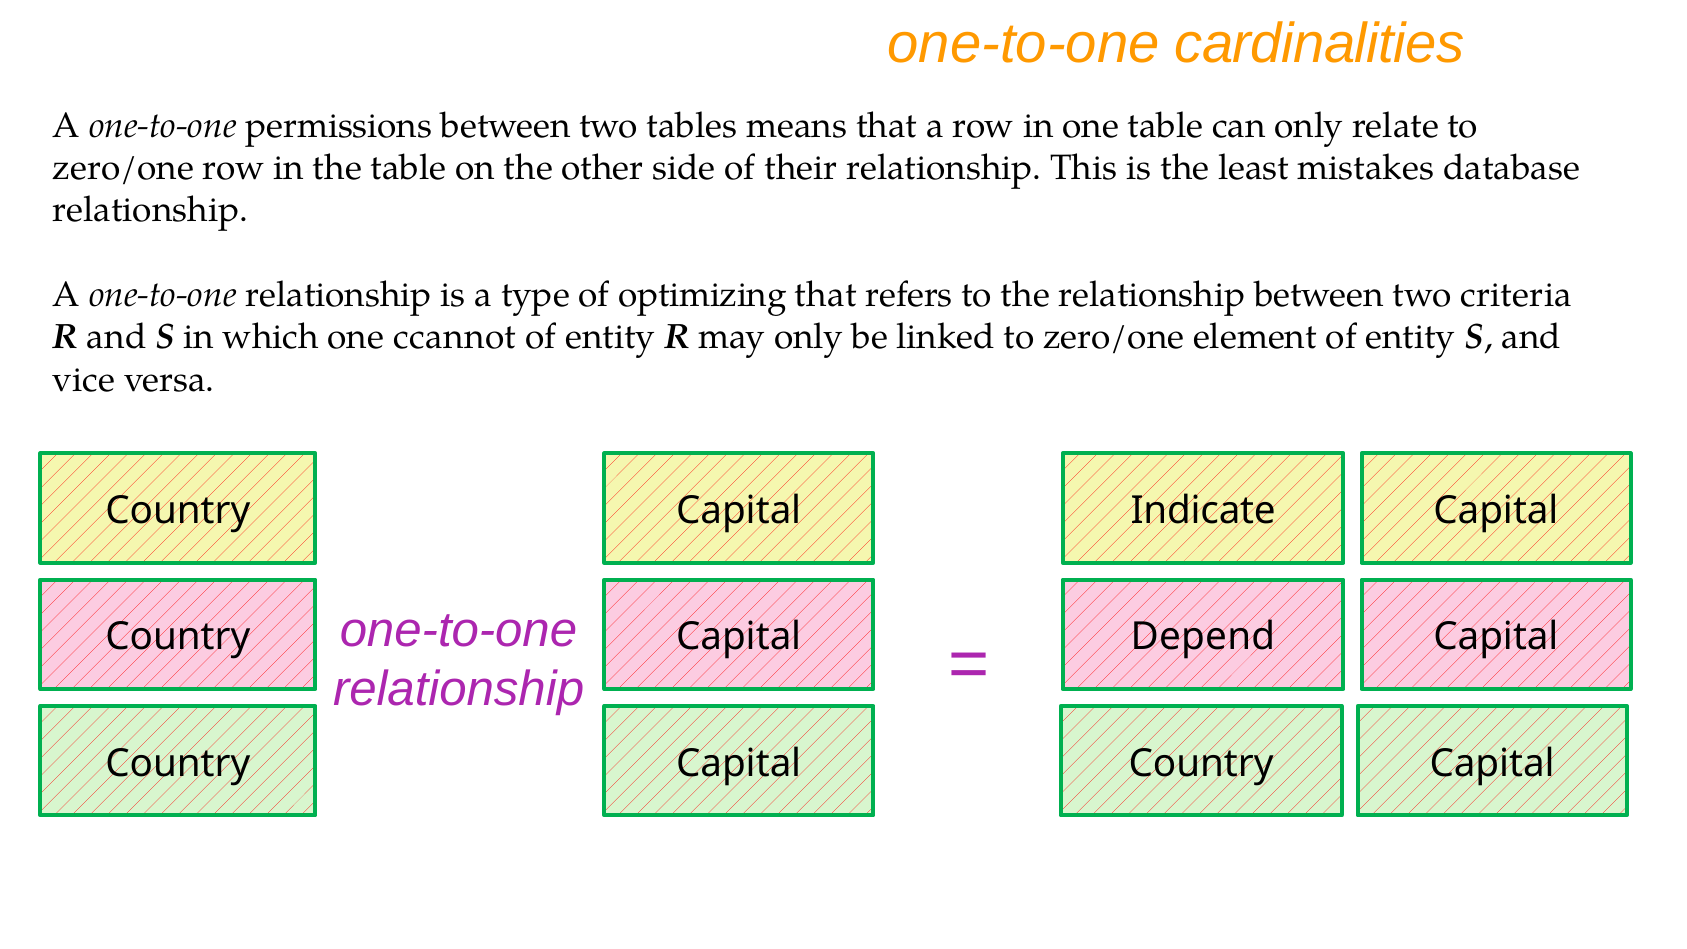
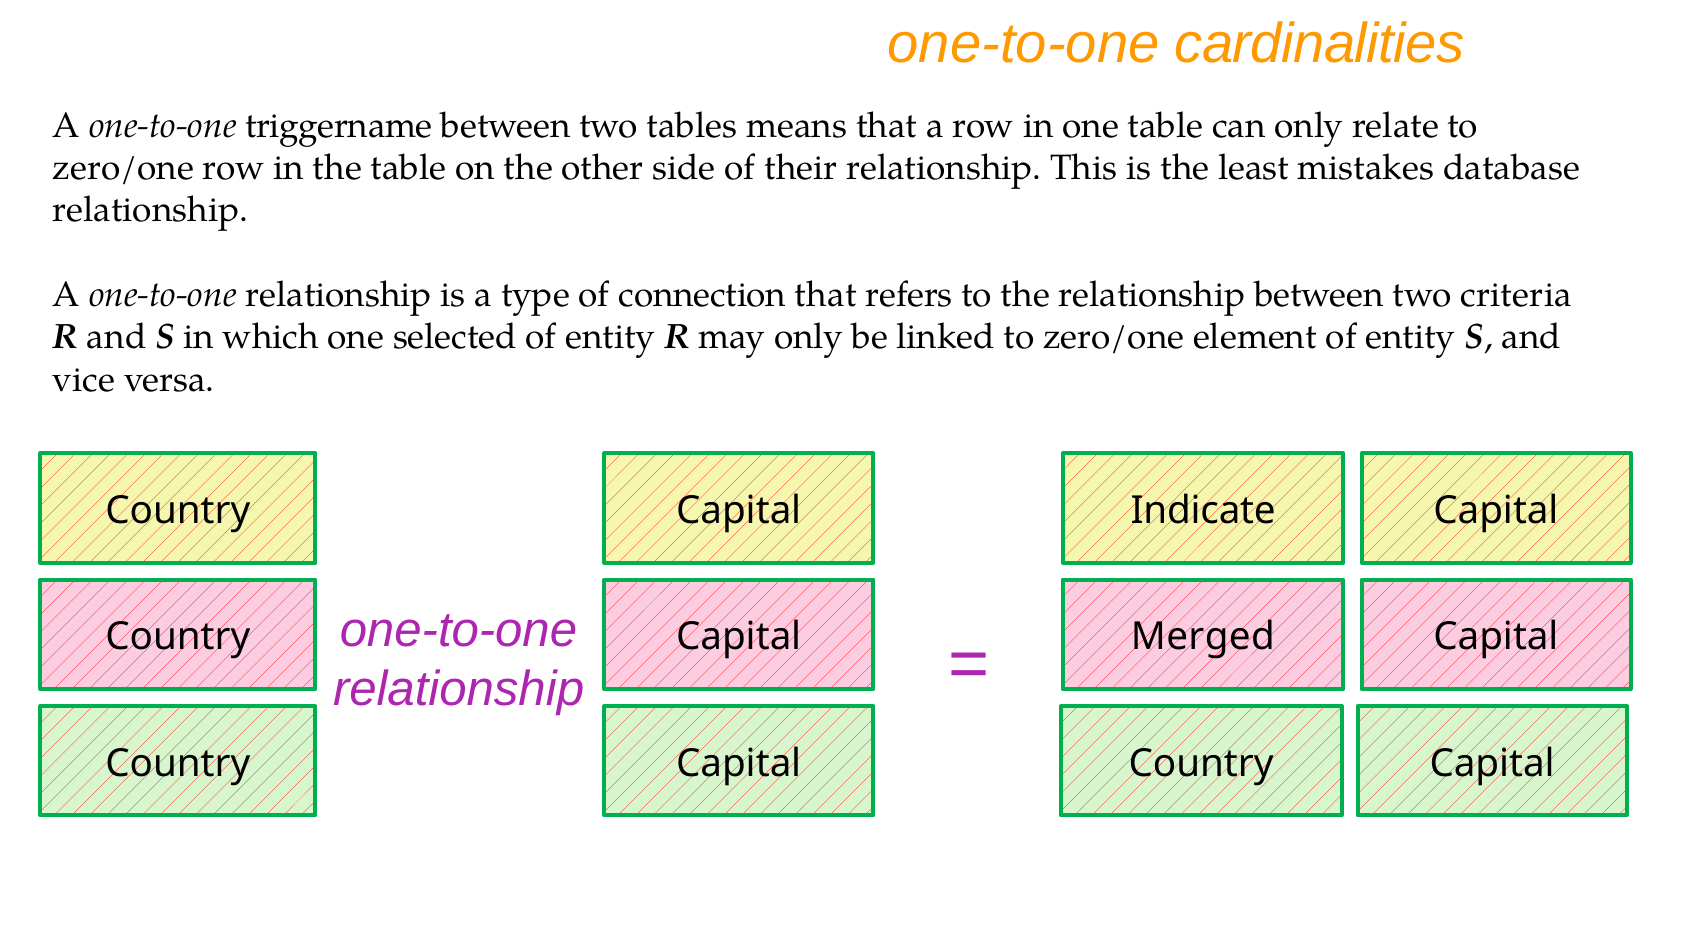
permissions: permissions -> triggername
optimizing: optimizing -> connection
ccannot: ccannot -> selected
Depend: Depend -> Merged
